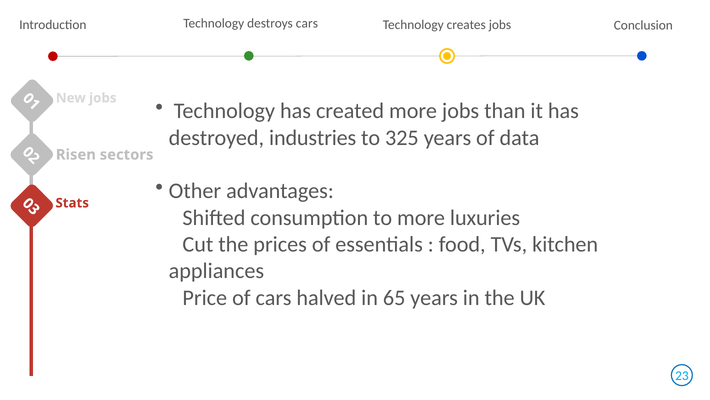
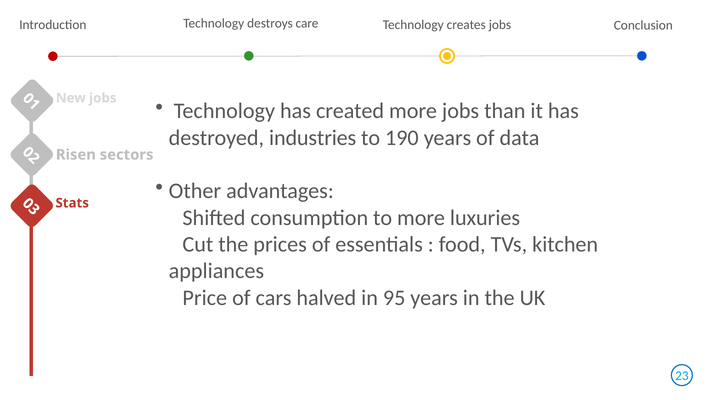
destroys cars: cars -> care
325: 325 -> 190
65: 65 -> 95
